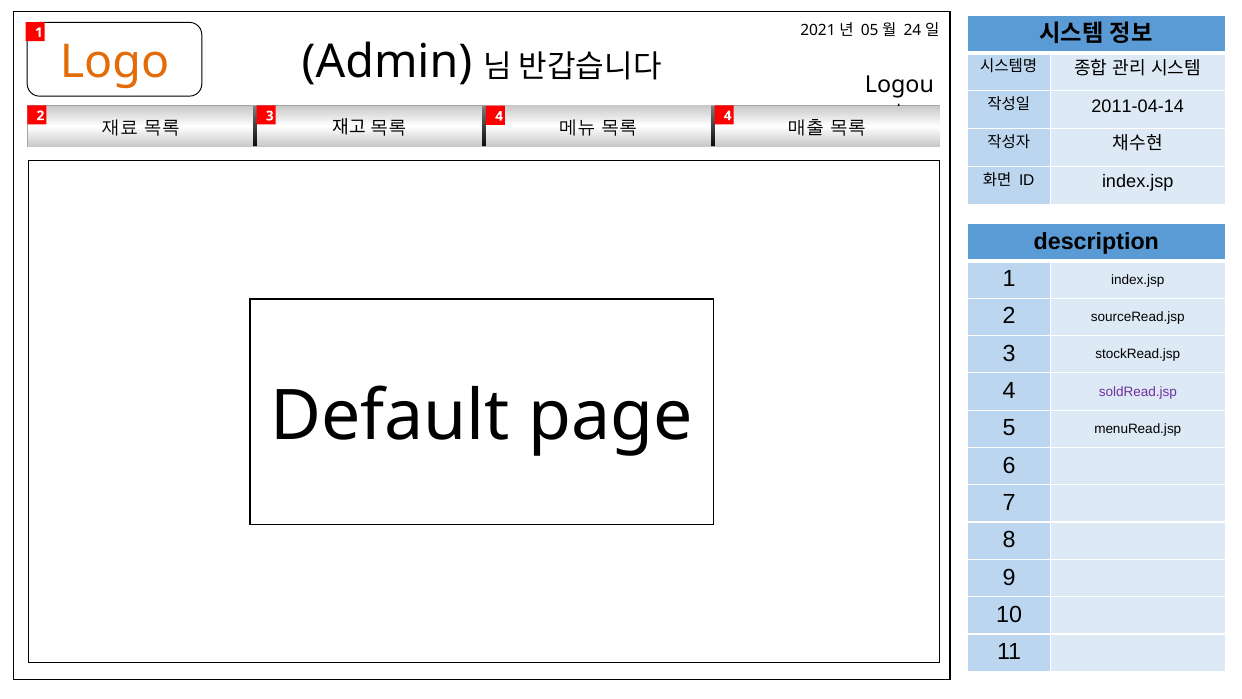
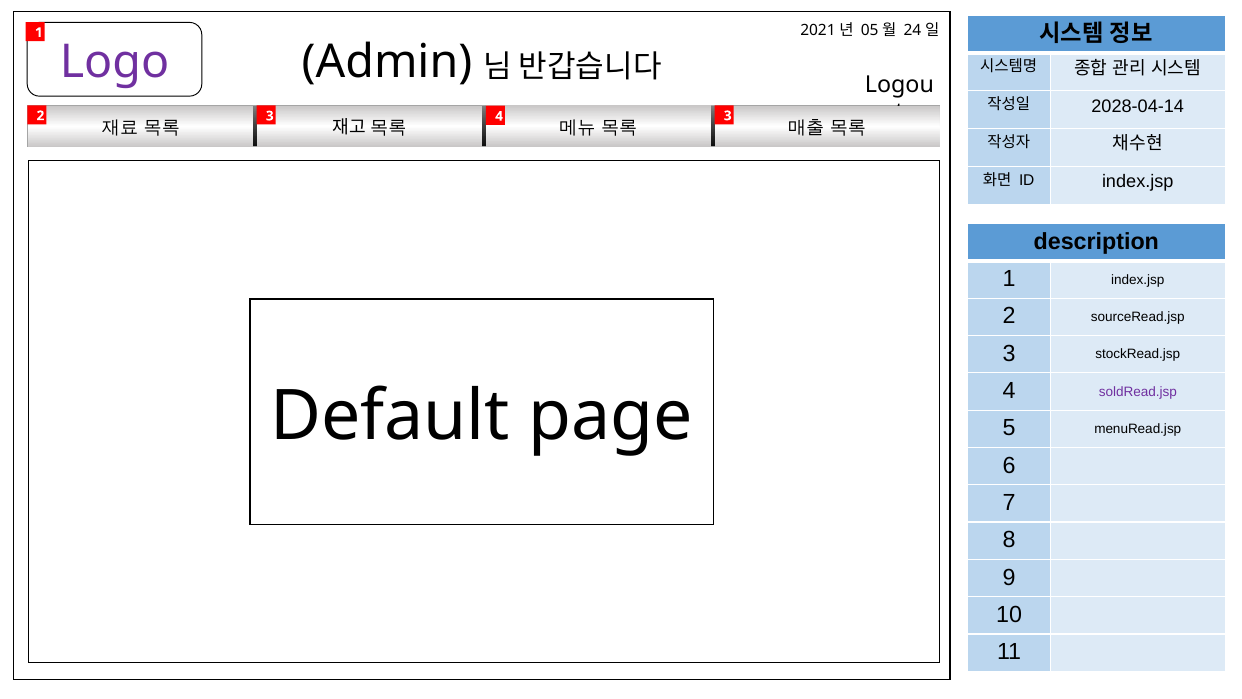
Logo colour: orange -> purple
2011-04-14: 2011-04-14 -> 2028-04-14
4 4: 4 -> 3
